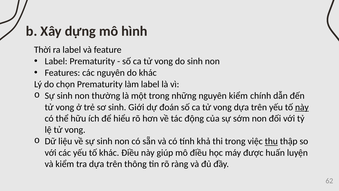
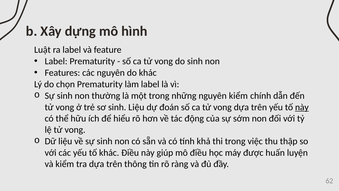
Thời: Thời -> Luật
sinh Giới: Giới -> Liệu
thu underline: present -> none
